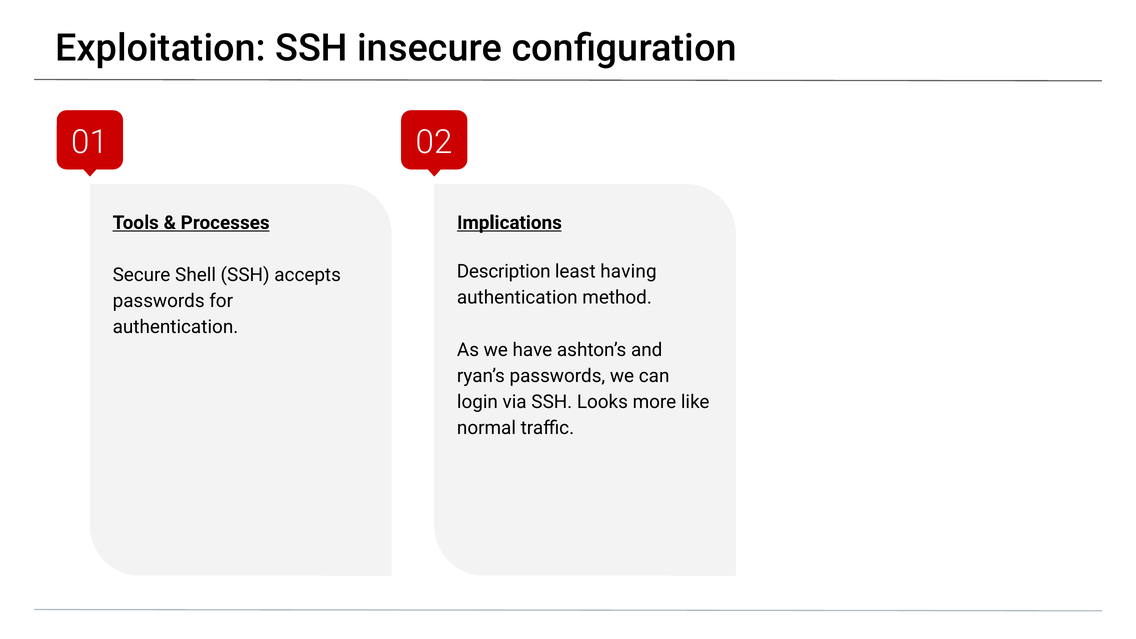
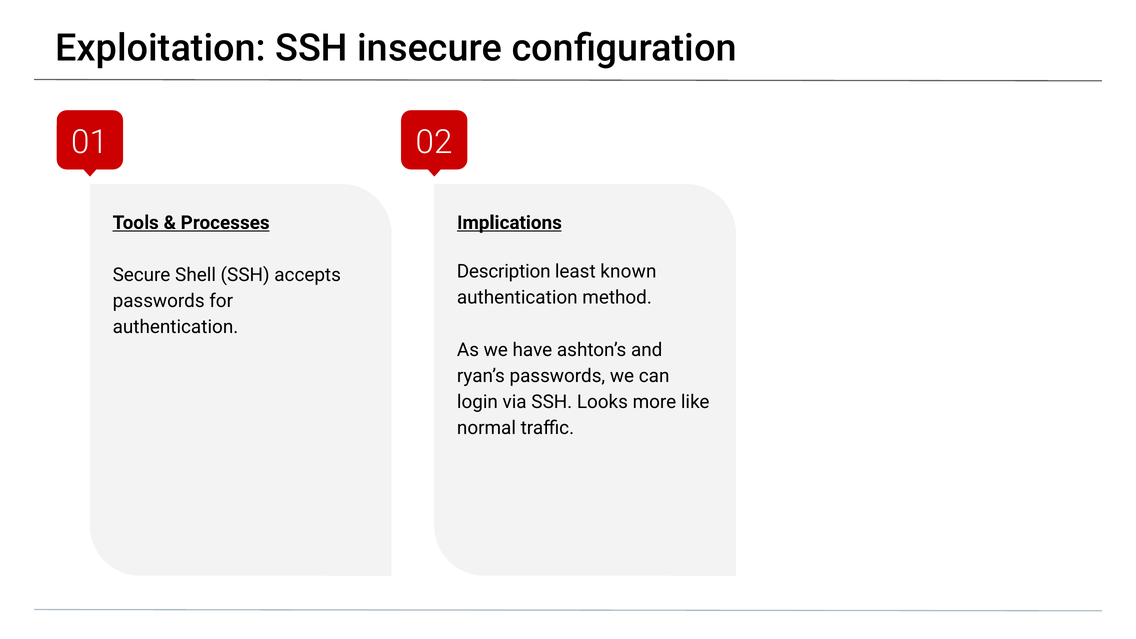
having: having -> known
